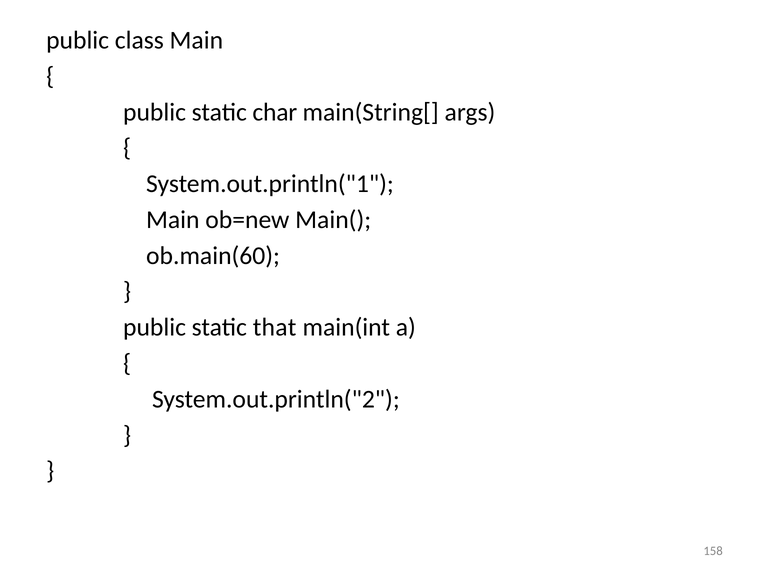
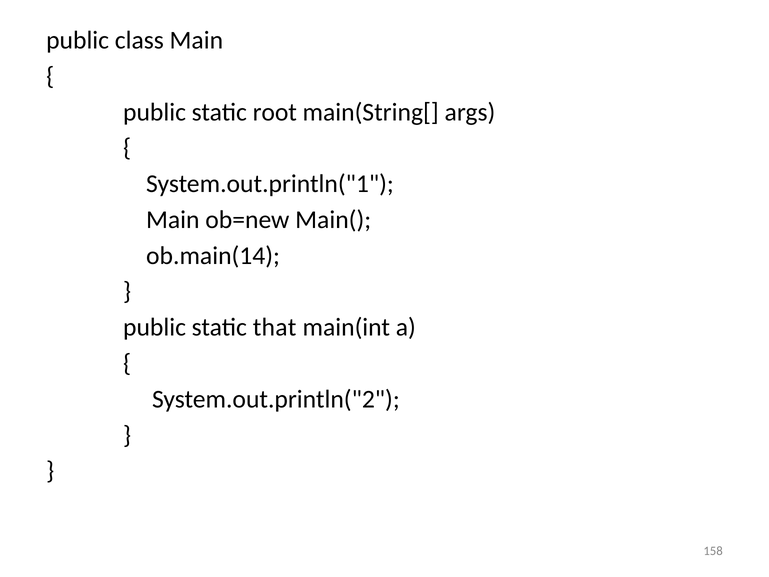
char: char -> root
ob.main(60: ob.main(60 -> ob.main(14
